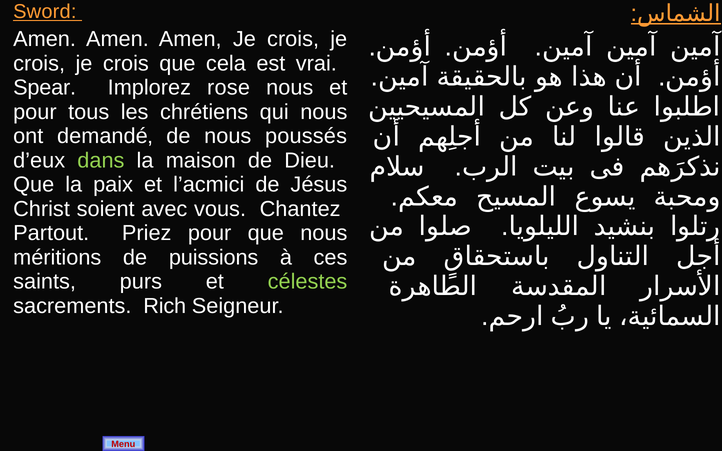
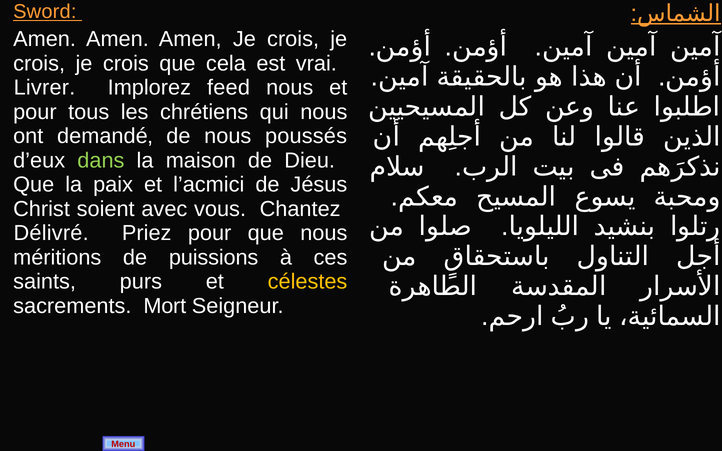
Spear: Spear -> Livrer
rose: rose -> feed
Partout: Partout -> Délivré
célestes colour: light green -> yellow
Rich: Rich -> Mort
